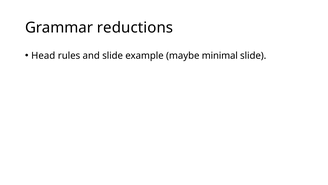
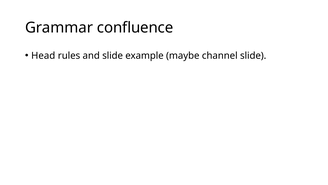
reductions: reductions -> confluence
minimal: minimal -> channel
